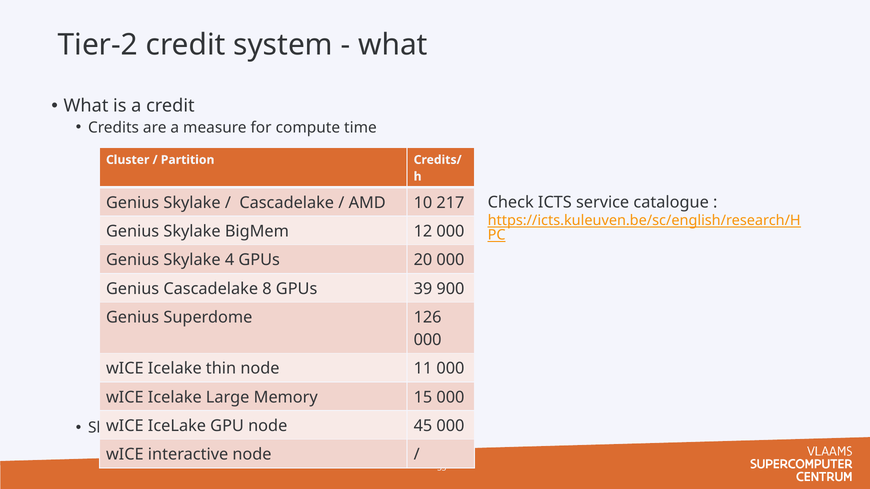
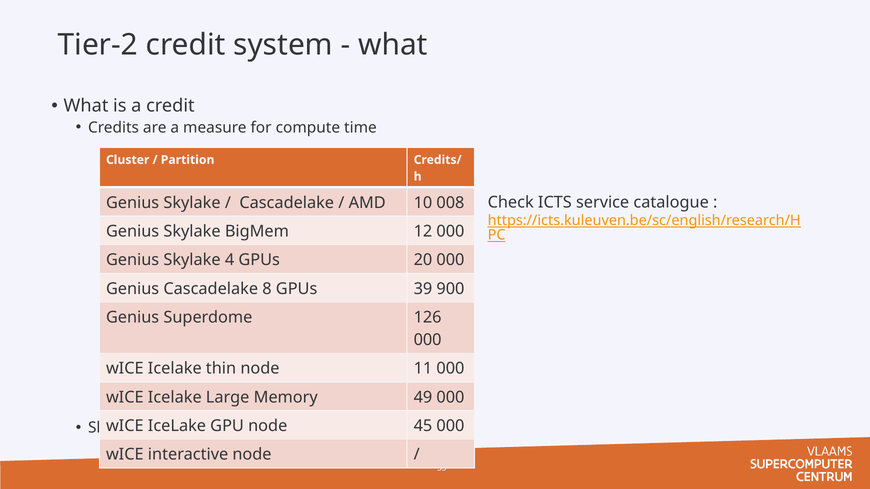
217: 217 -> 008
15: 15 -> 49
